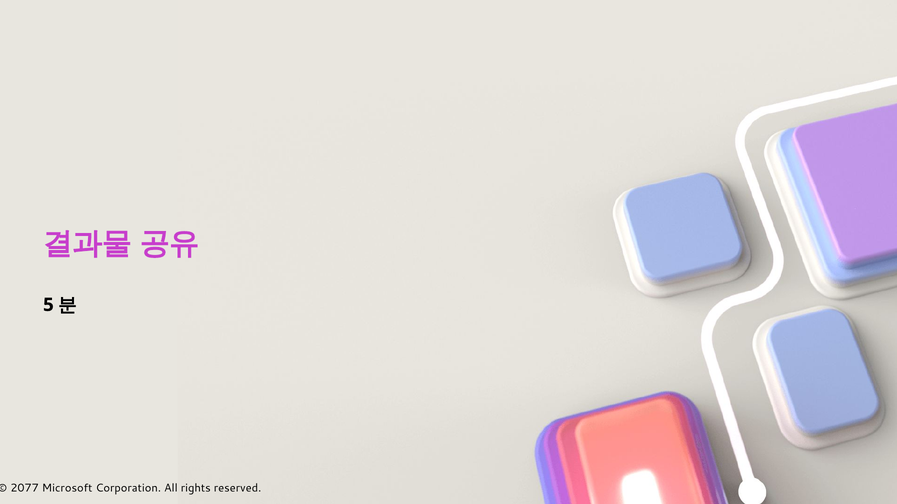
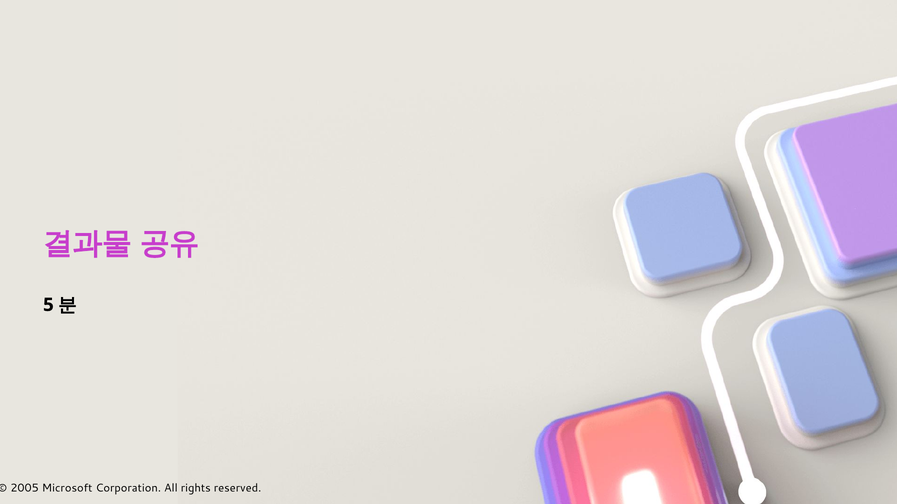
2077: 2077 -> 2005
